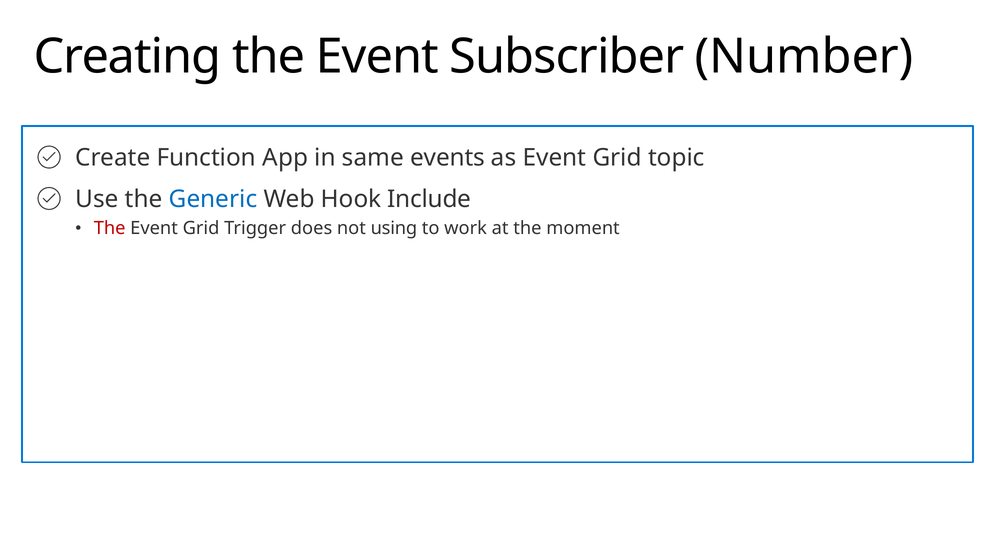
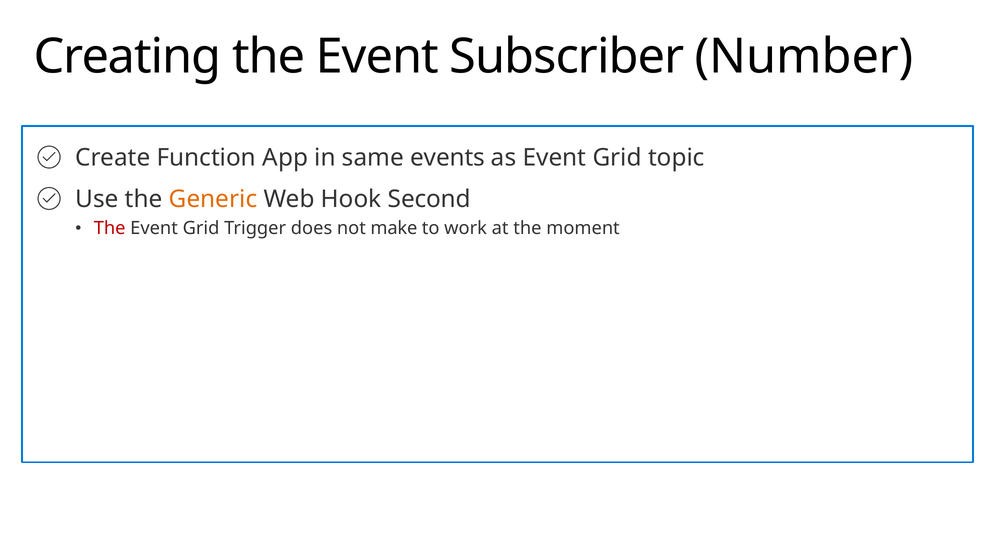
Generic colour: blue -> orange
Include: Include -> Second
using: using -> make
